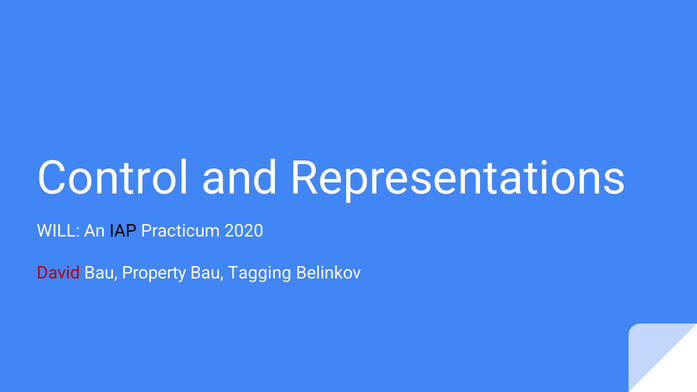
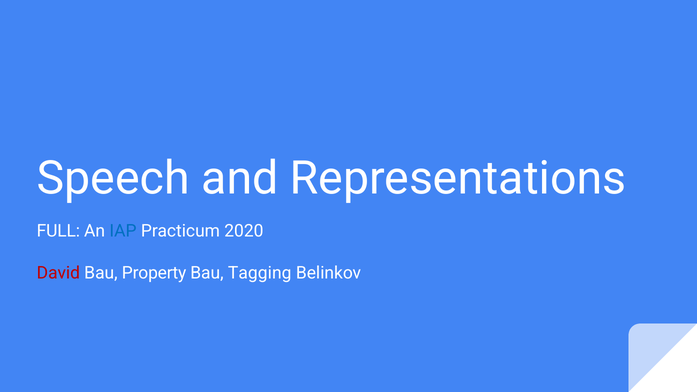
Control: Control -> Speech
WILL: WILL -> FULL
IAP colour: black -> blue
